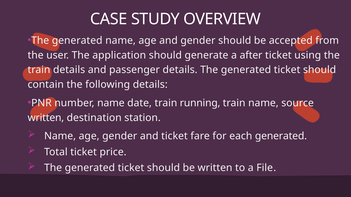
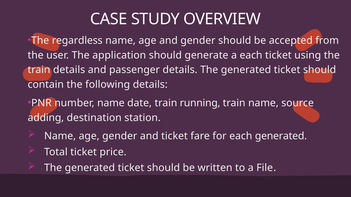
generated at (77, 41): generated -> regardless
a after: after -> each
written at (46, 118): written -> adding
